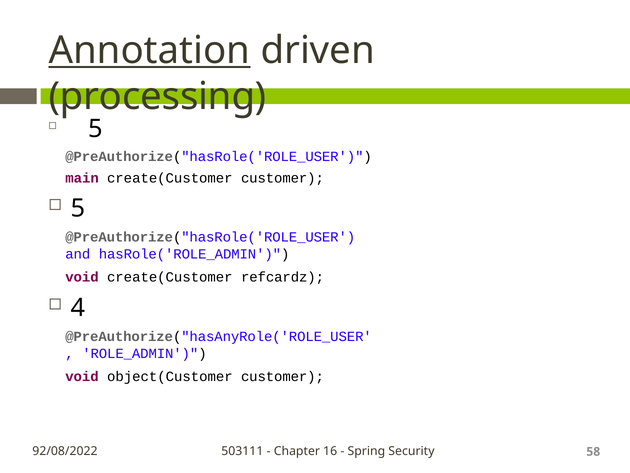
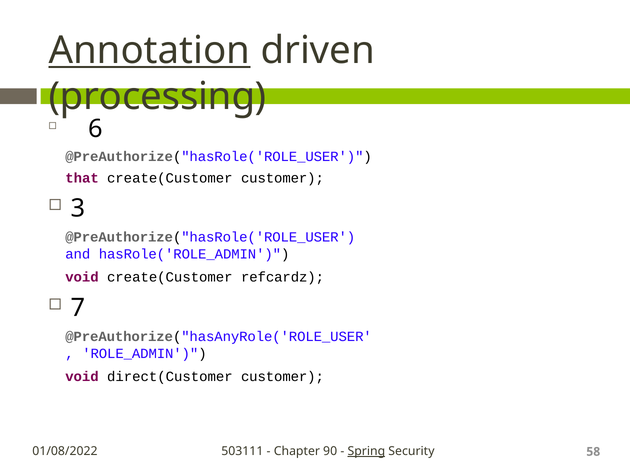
5 at (96, 129): 5 -> 6
main: main -> that
5 at (78, 208): 5 -> 3
4: 4 -> 7
object(Customer: object(Customer -> direct(Customer
92/08/2022: 92/08/2022 -> 01/08/2022
16: 16 -> 90
Spring underline: none -> present
